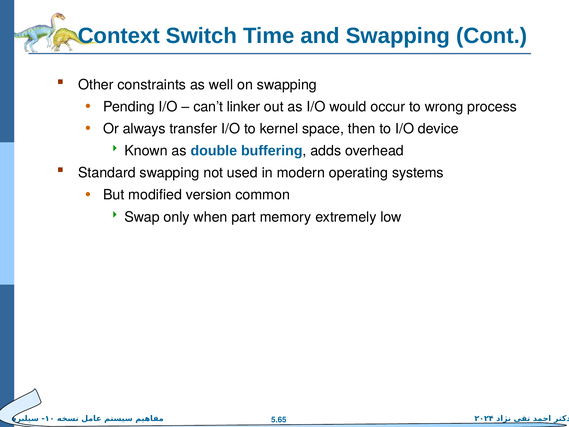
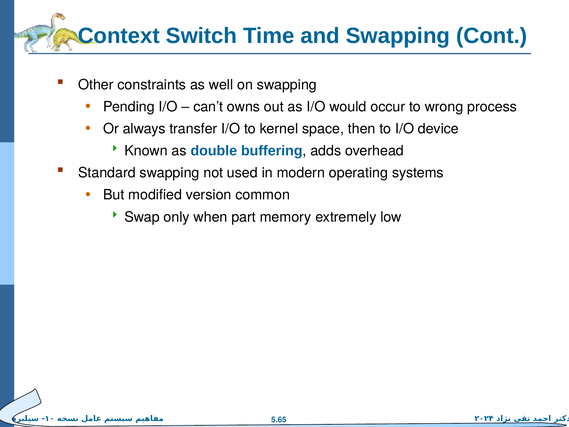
linker: linker -> owns
